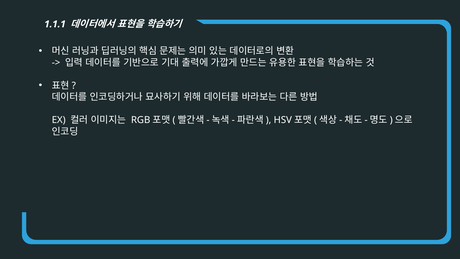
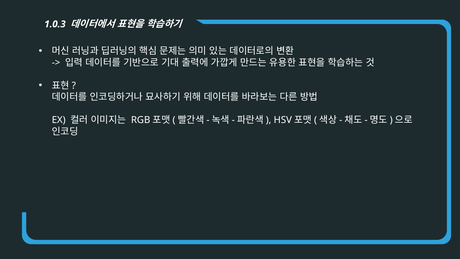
1.1.1: 1.1.1 -> 1.0.3
